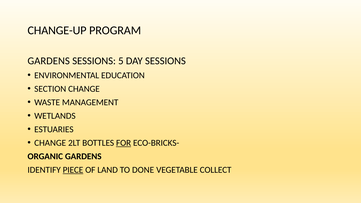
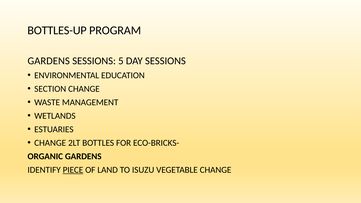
CHANGE-UP: CHANGE-UP -> BOTTLES-UP
FOR underline: present -> none
DONE: DONE -> ISUZU
VEGETABLE COLLECT: COLLECT -> CHANGE
